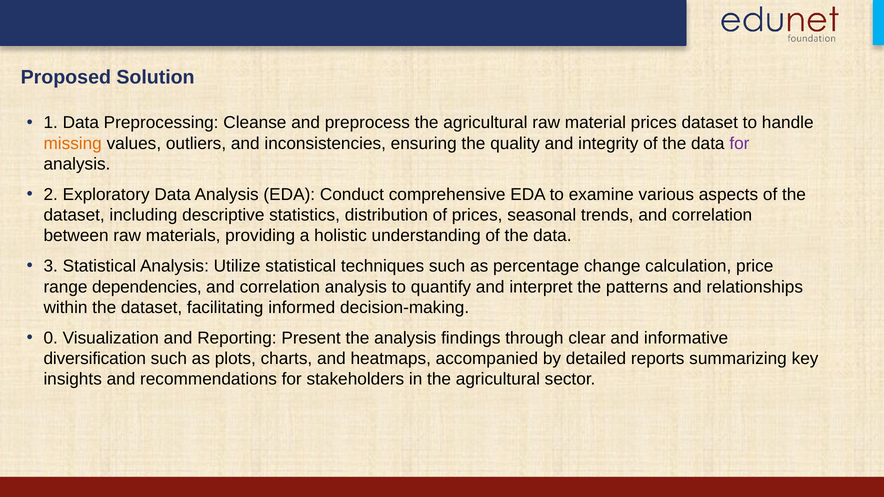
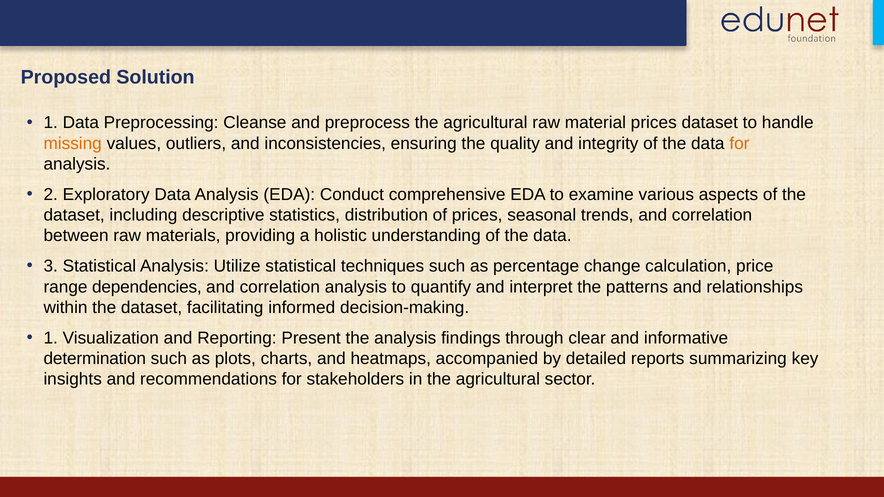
for at (739, 144) colour: purple -> orange
0 at (51, 338): 0 -> 1
diversification: diversification -> determination
